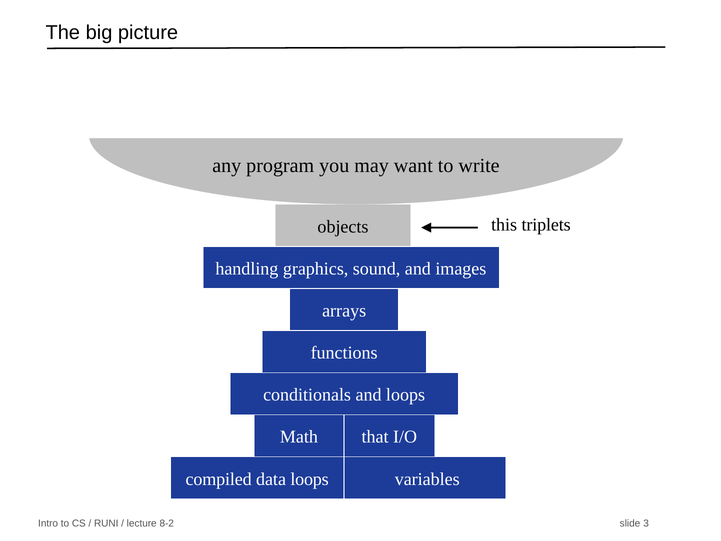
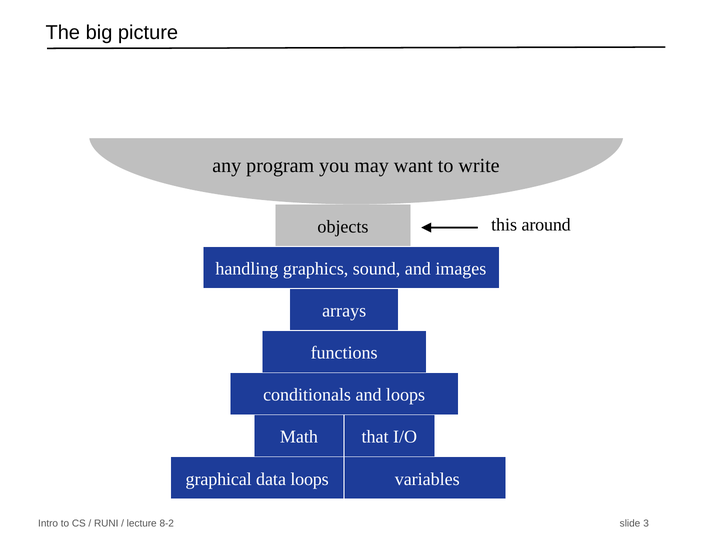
triplets: triplets -> around
compiled: compiled -> graphical
